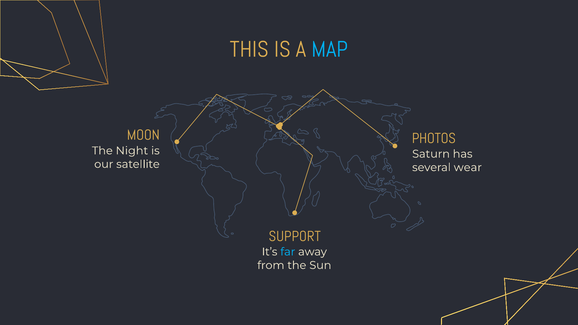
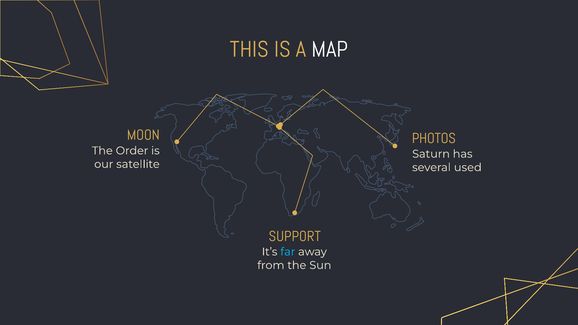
MAP colour: light blue -> white
Night: Night -> Order
wear: wear -> used
